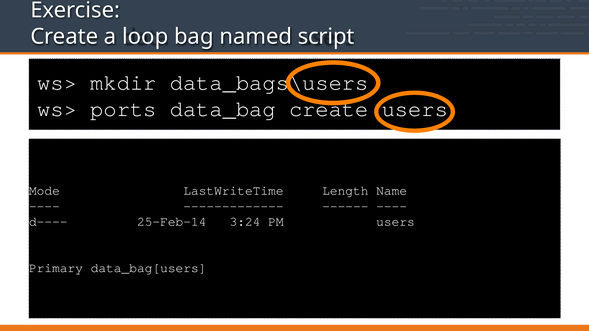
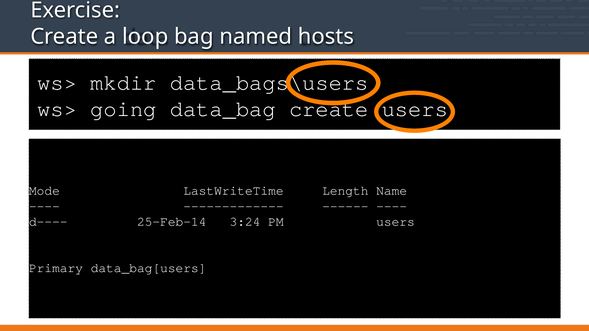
script: script -> hosts
ports: ports -> going
